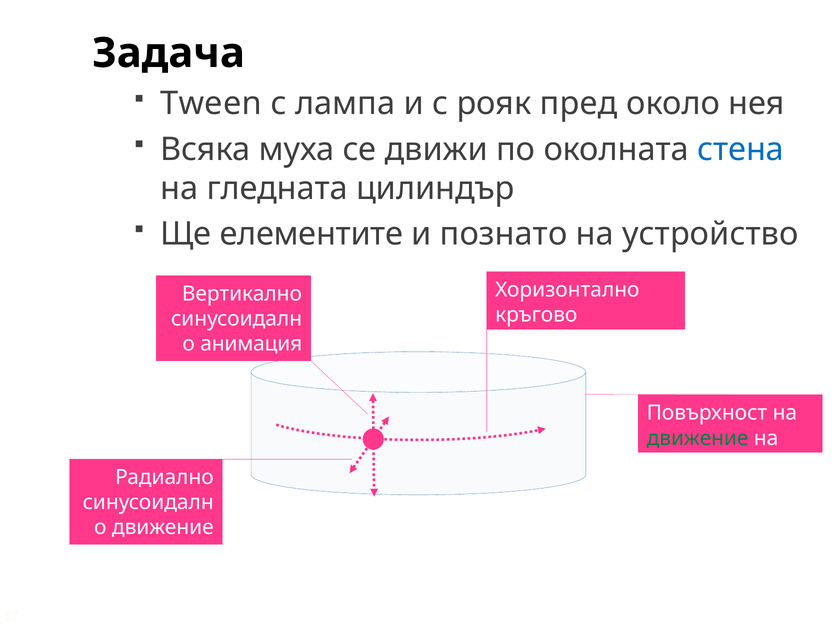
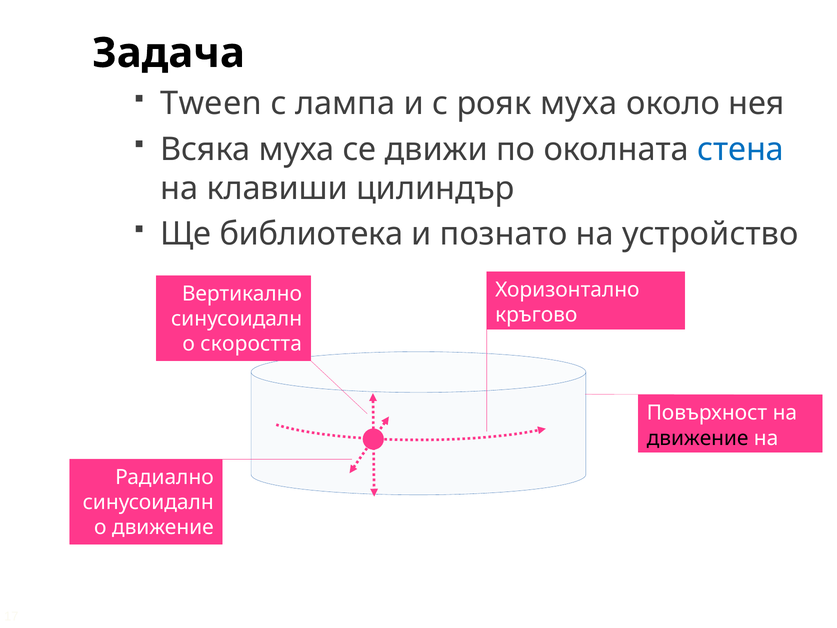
рояк пред: пред -> муха
гледната: гледната -> клавиши
елементите: елементите -> библиотека
анимация: анимация -> скоростта
движение at (698, 438) colour: green -> black
